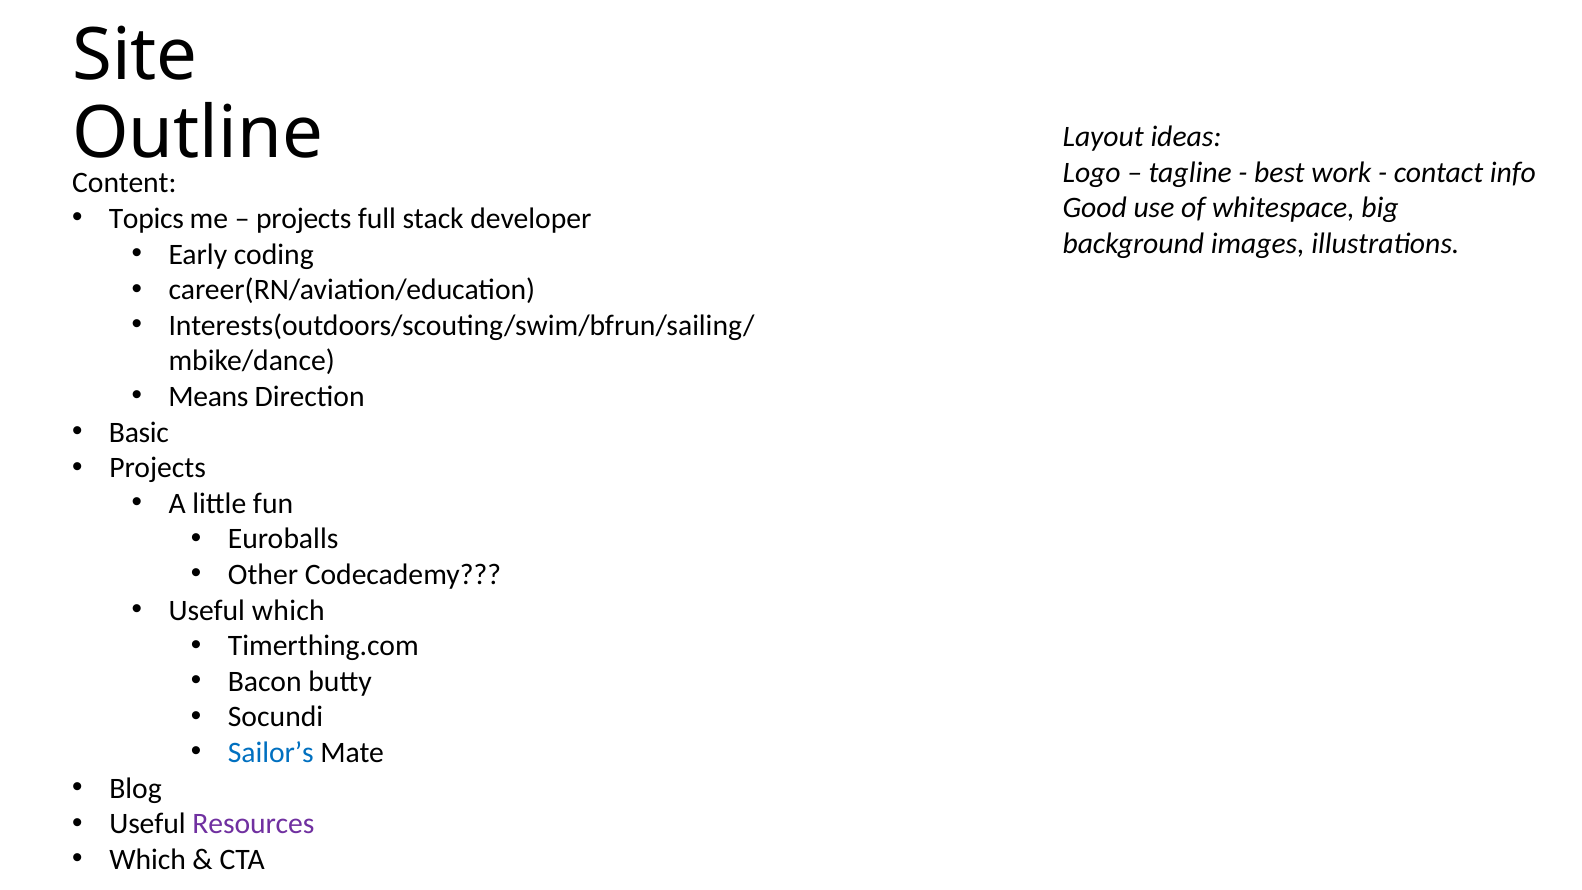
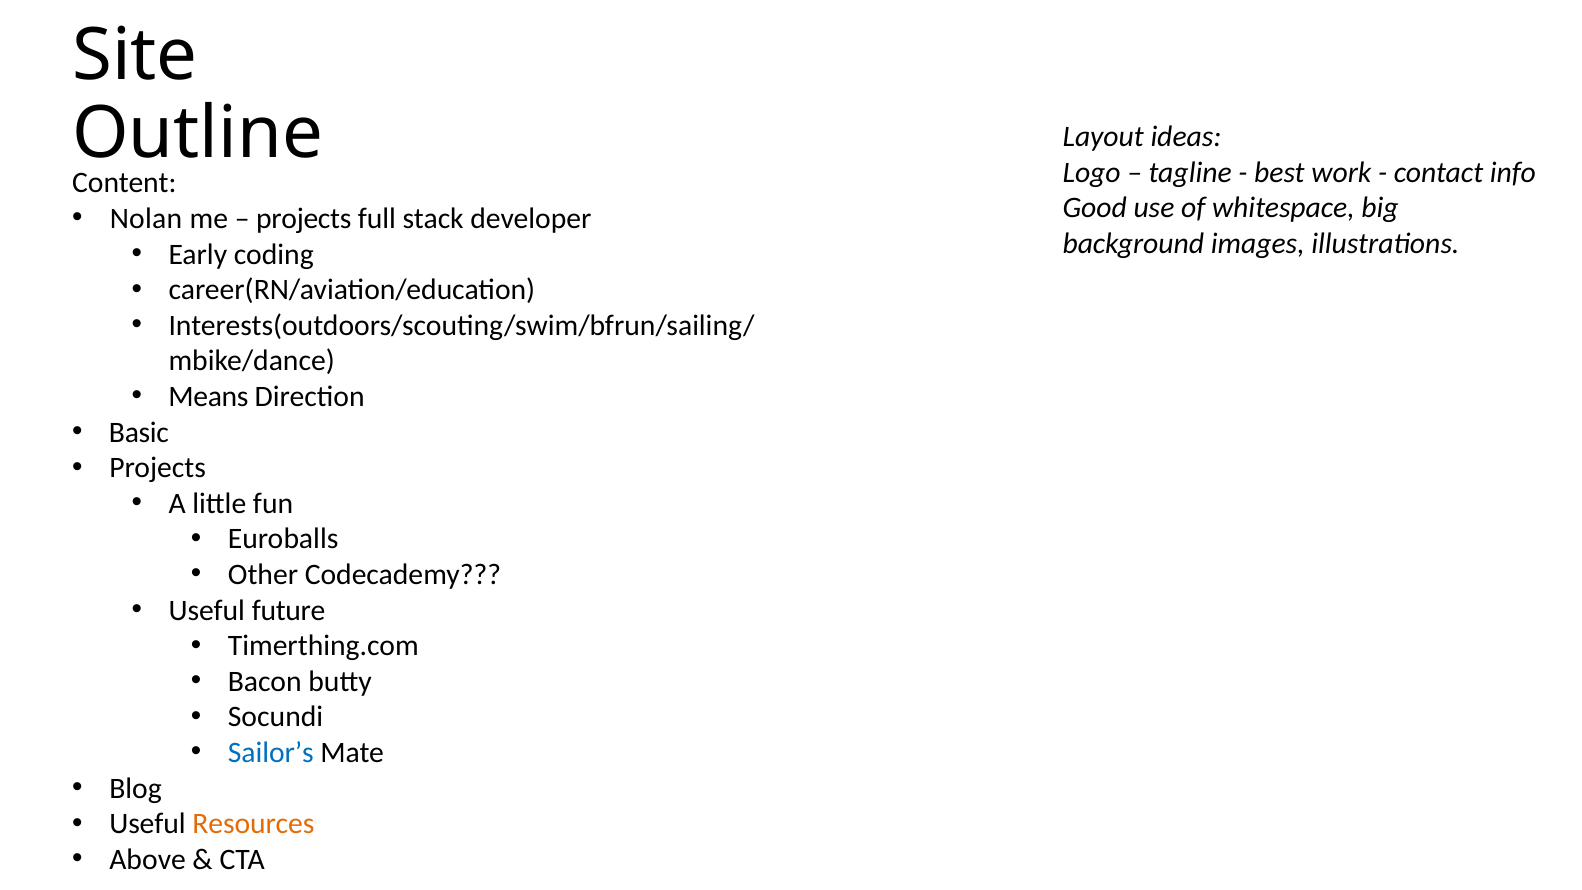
Topics: Topics -> Nolan
Useful which: which -> future
Resources colour: purple -> orange
Which at (148, 859): Which -> Above
